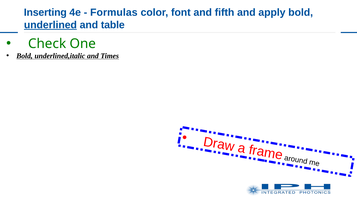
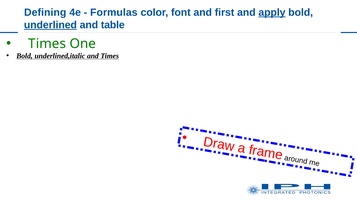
Inserting: Inserting -> Defining
fifth: fifth -> first
apply underline: none -> present
Check at (47, 44): Check -> Times
